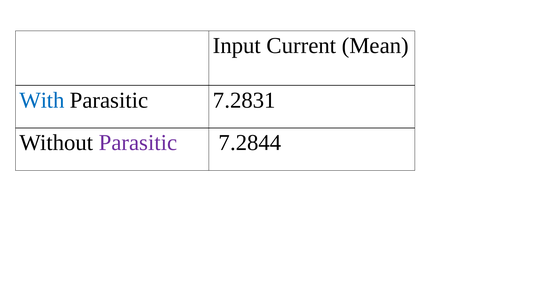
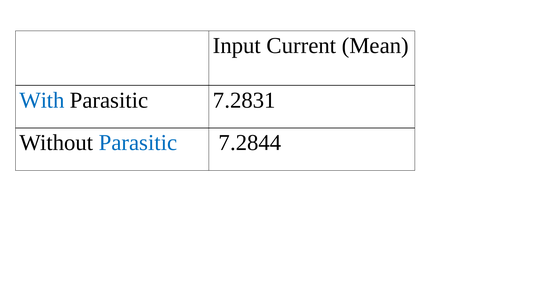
Parasitic at (138, 143) colour: purple -> blue
